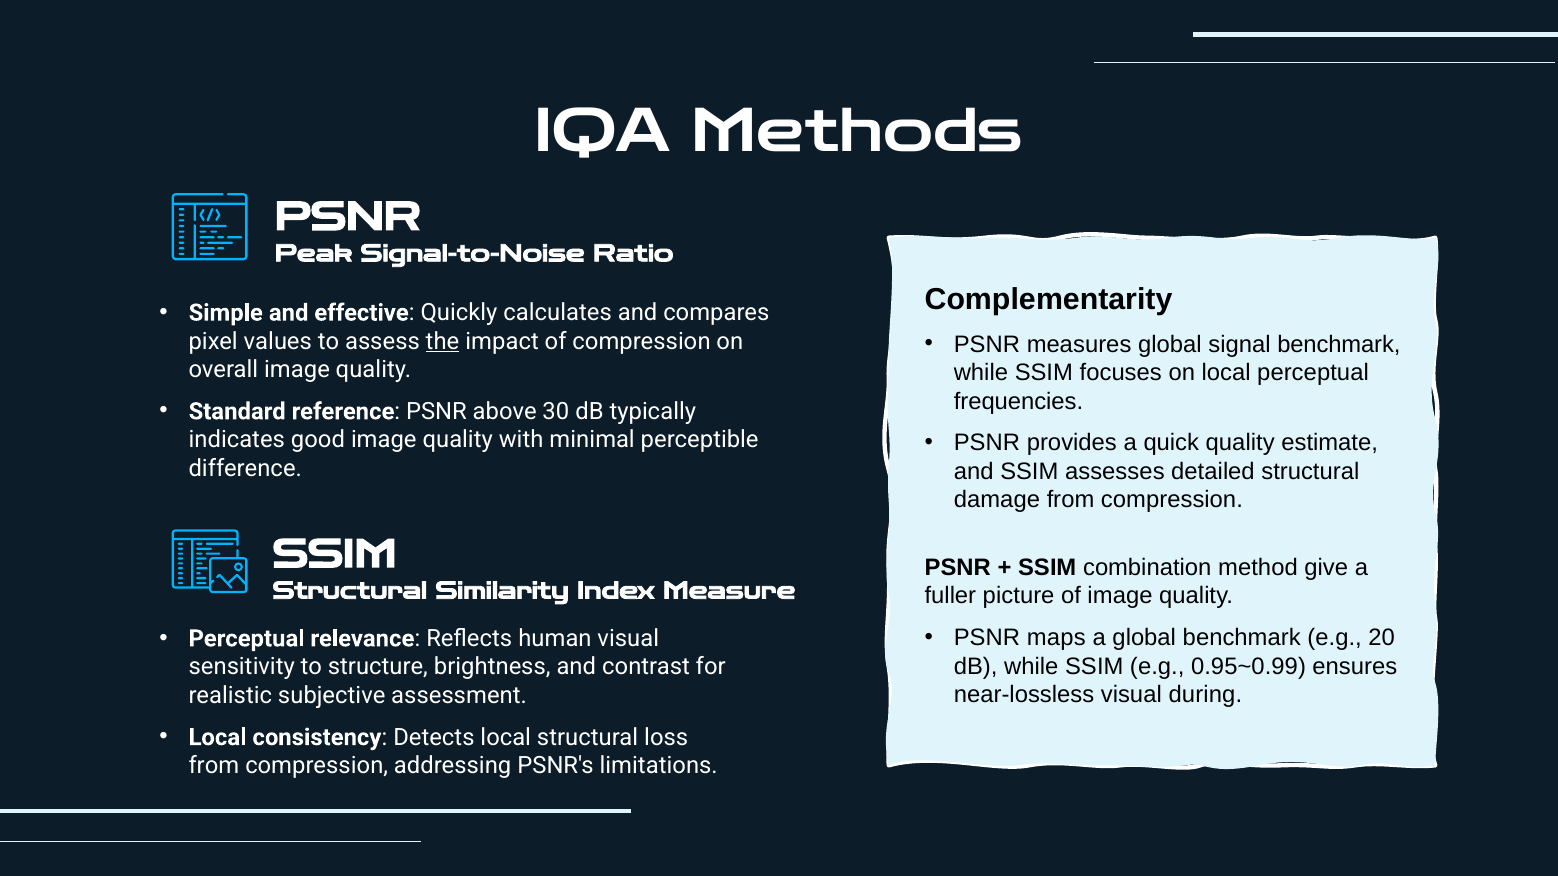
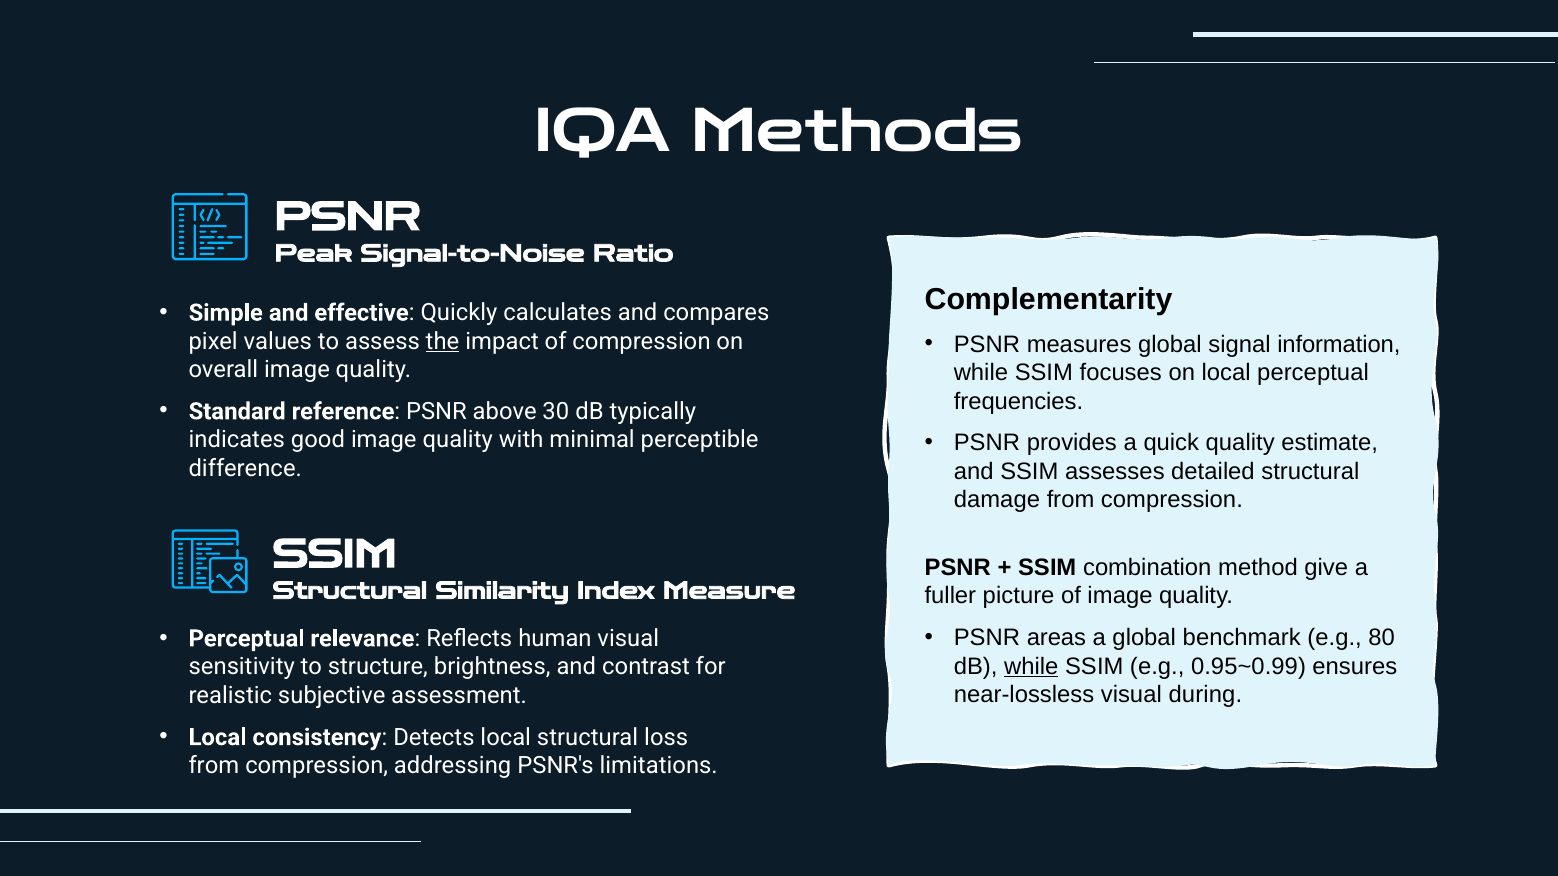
signal benchmark: benchmark -> information
maps: maps -> areas
20: 20 -> 80
while at (1031, 667) underline: none -> present
